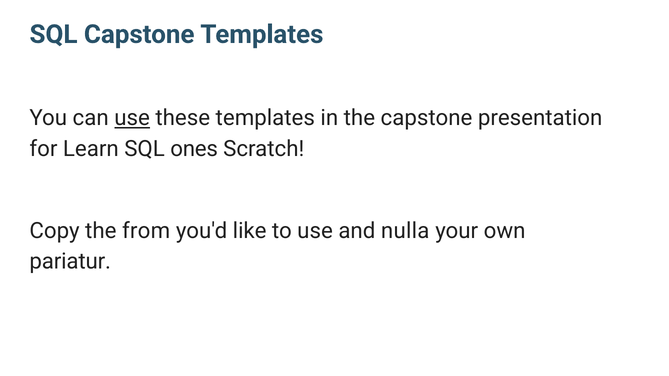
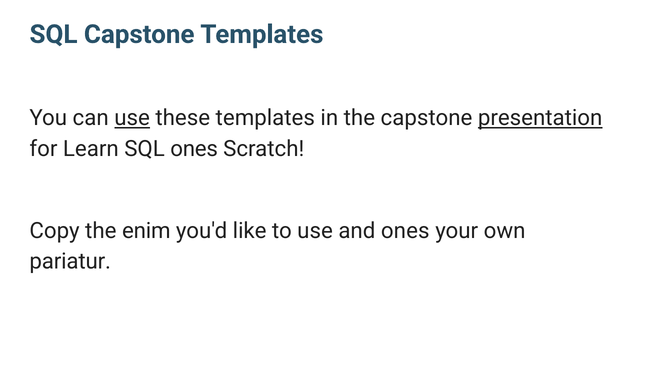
presentation underline: none -> present
from: from -> enim
and nulla: nulla -> ones
